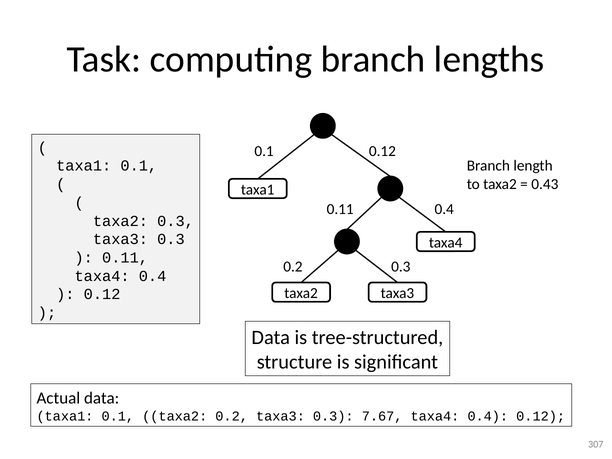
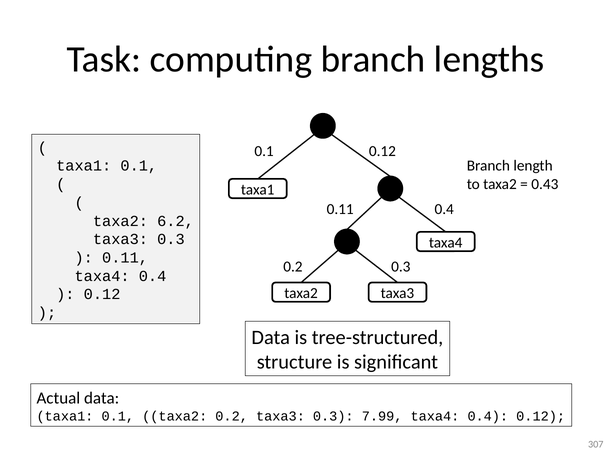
taxa2 0.3: 0.3 -> 6.2
7.67: 7.67 -> 7.99
